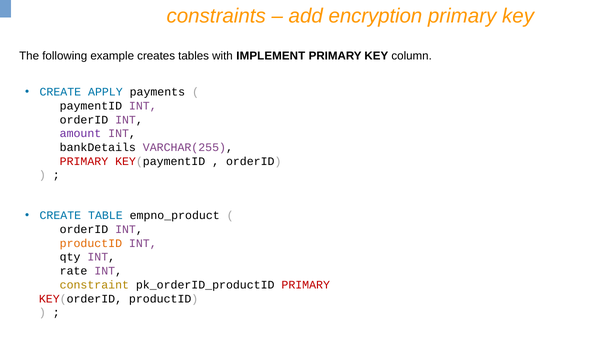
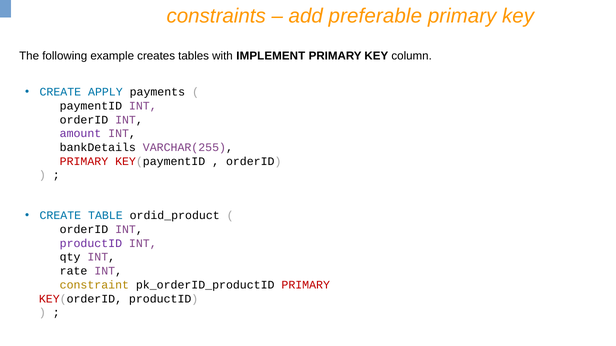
encryption: encryption -> preferable
empno_product: empno_product -> ordid_product
productID at (91, 244) colour: orange -> purple
